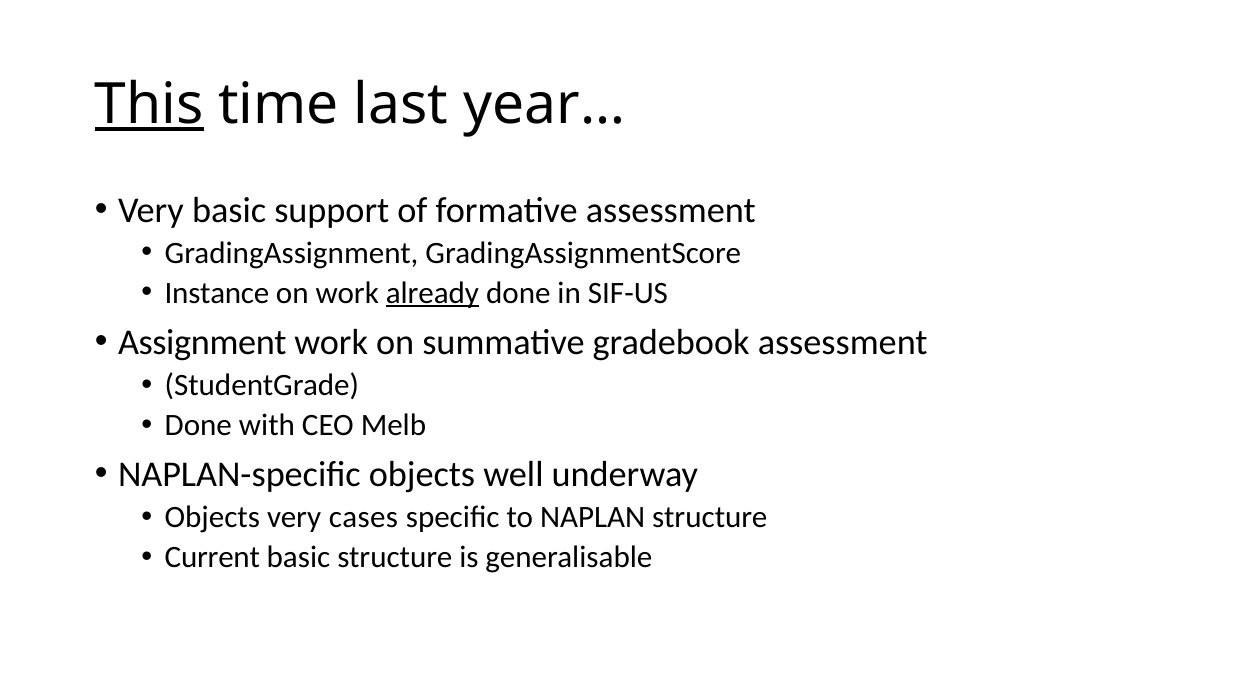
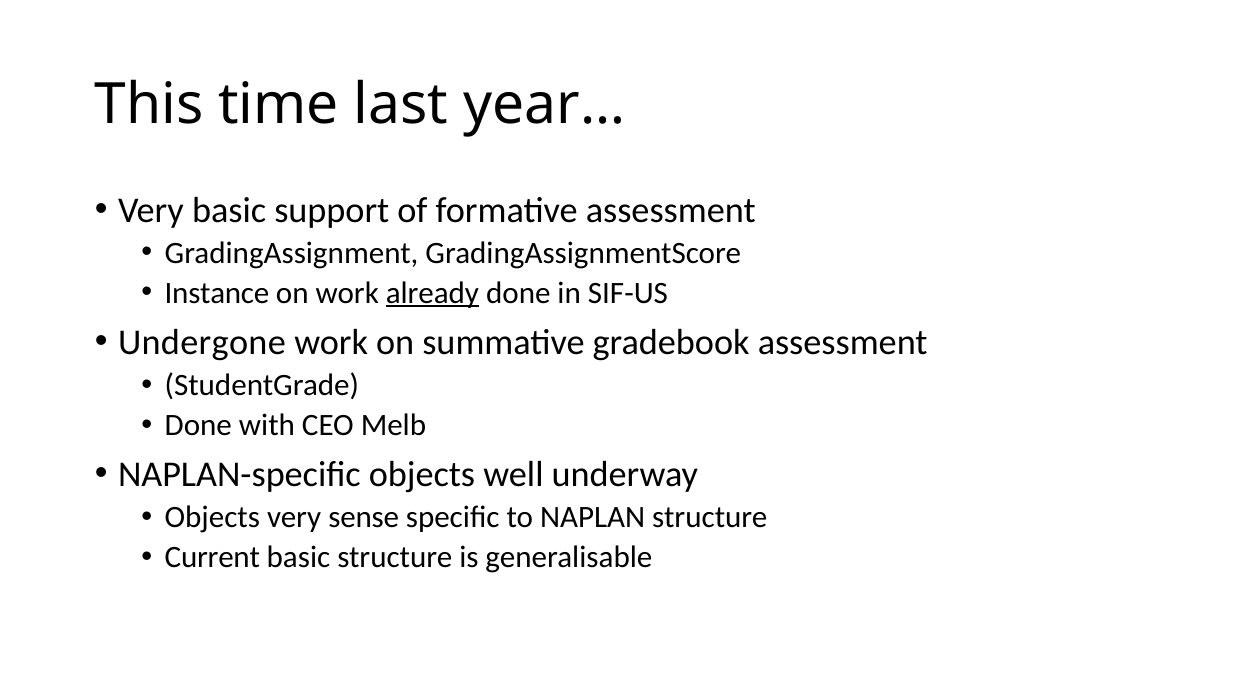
This underline: present -> none
Assignment: Assignment -> Undergone
cases: cases -> sense
